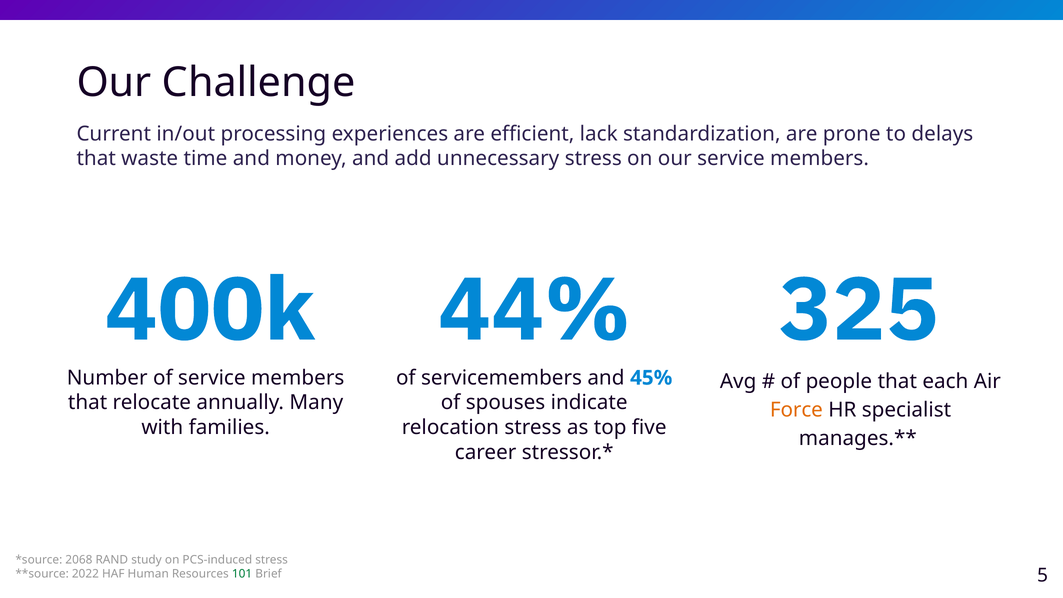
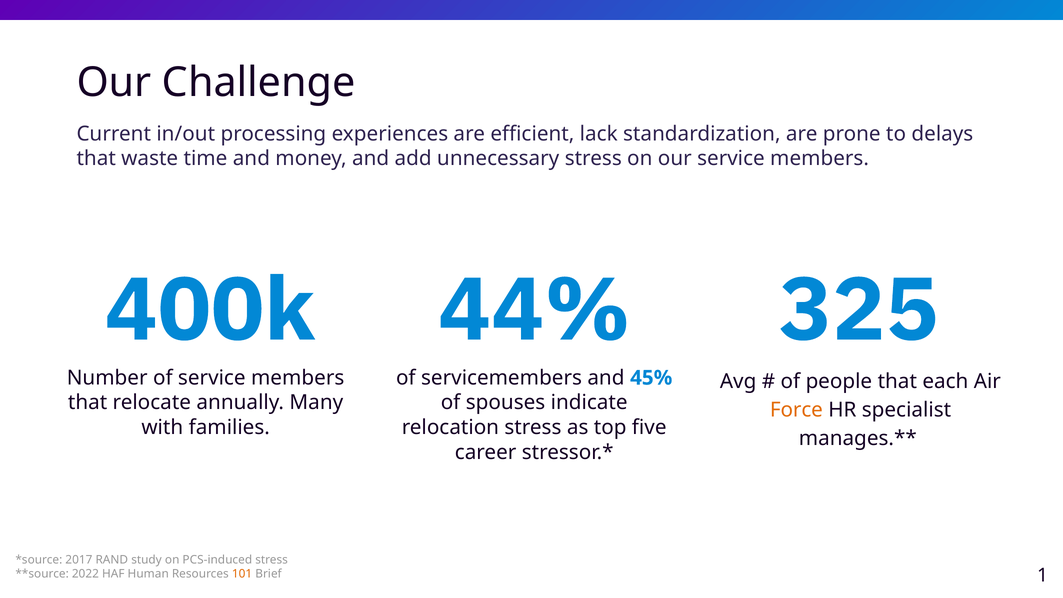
2068: 2068 -> 2017
101 colour: green -> orange
5: 5 -> 1
